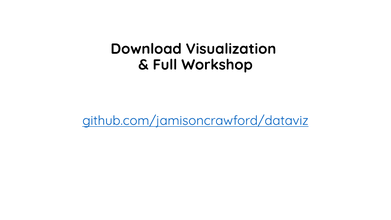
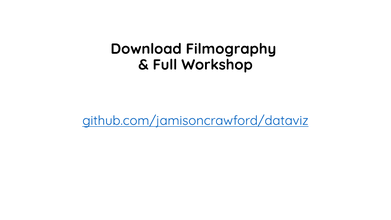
Visualization: Visualization -> Filmography
